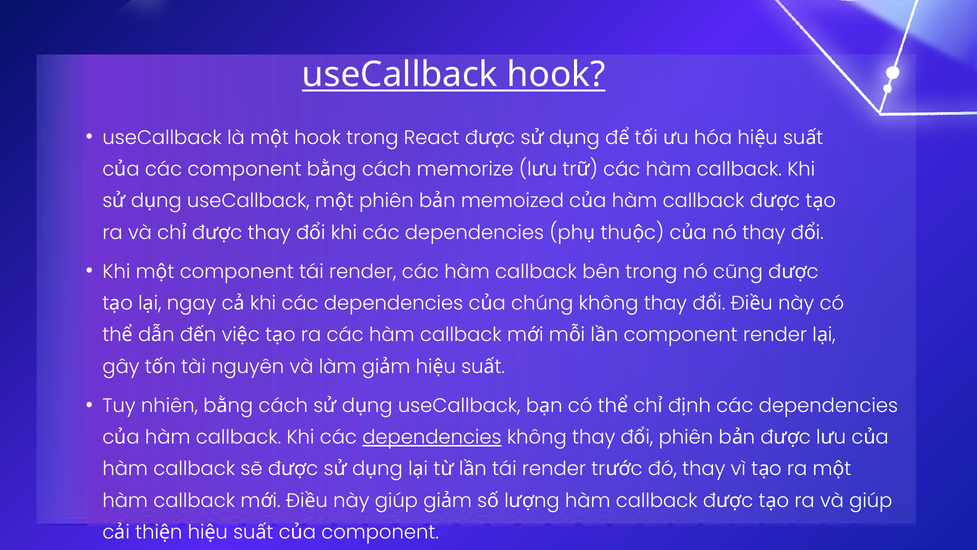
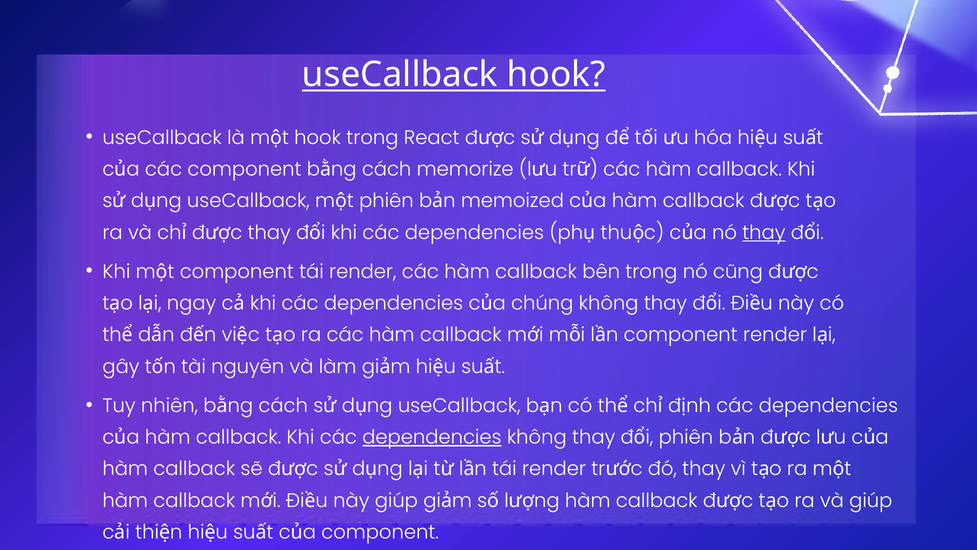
thay at (764, 232) underline: none -> present
